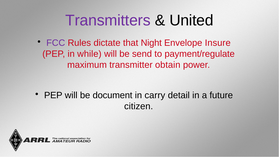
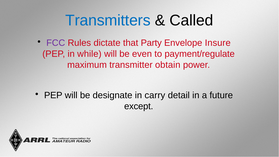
Transmitters colour: purple -> blue
United: United -> Called
Night: Night -> Party
send: send -> even
document: document -> designate
citizen: citizen -> except
